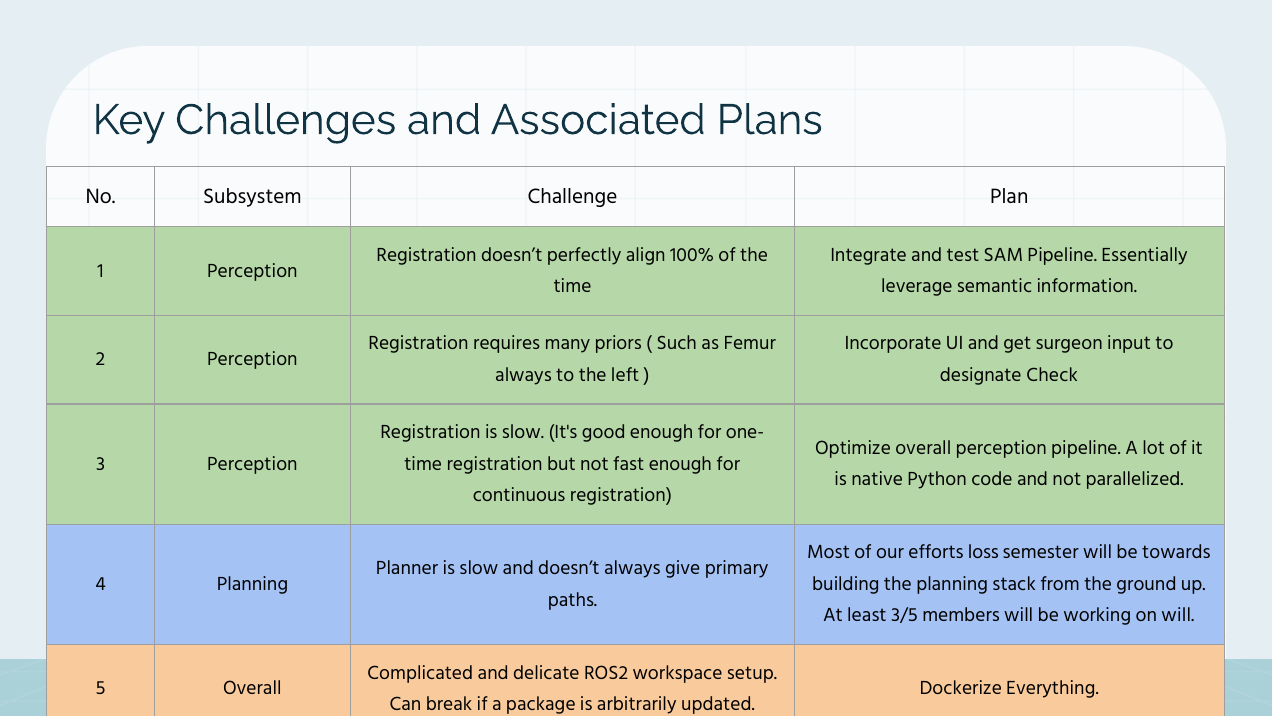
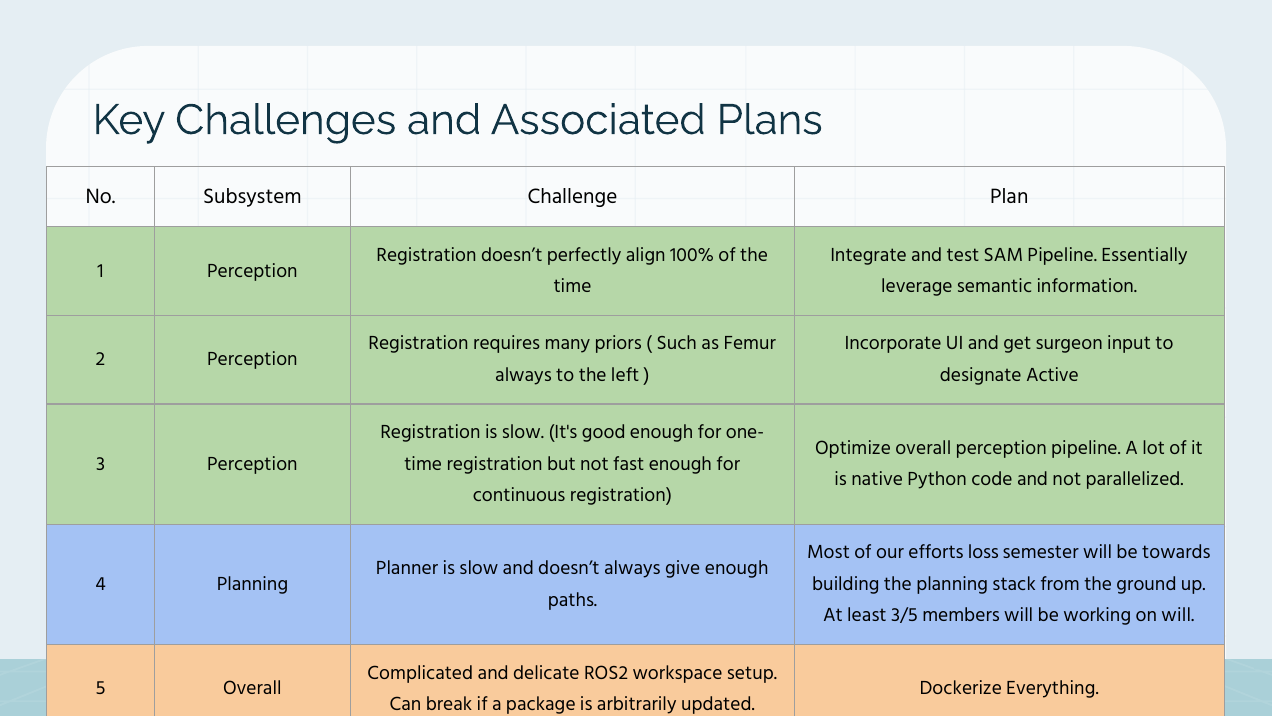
Check: Check -> Active
give primary: primary -> enough
